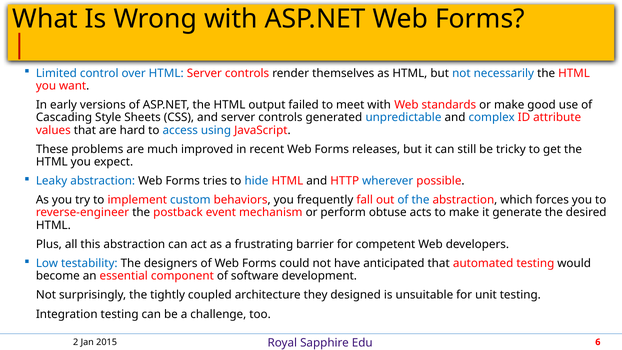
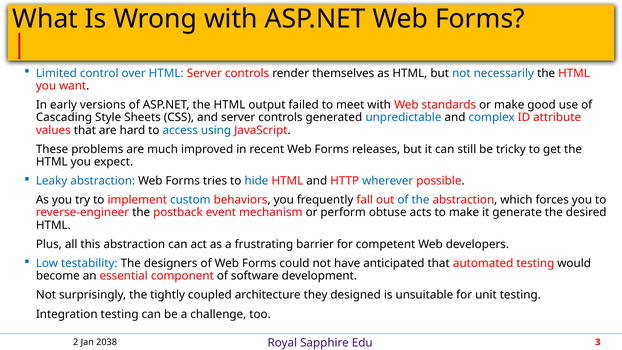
2015: 2015 -> 2038
6: 6 -> 3
